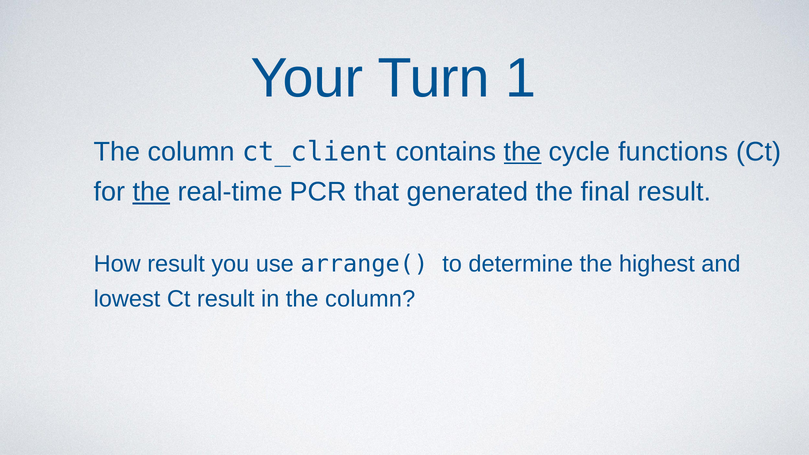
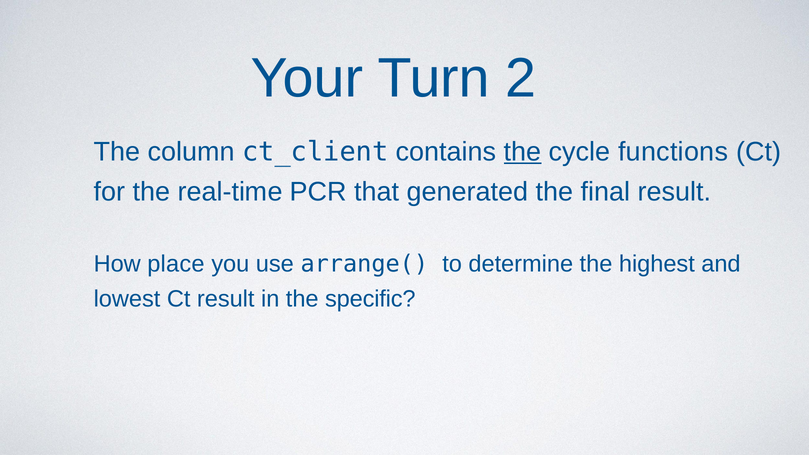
1: 1 -> 2
the at (151, 192) underline: present -> none
How result: result -> place
in the column: column -> specific
